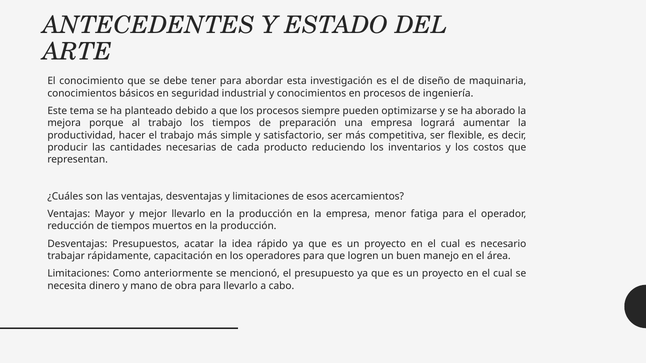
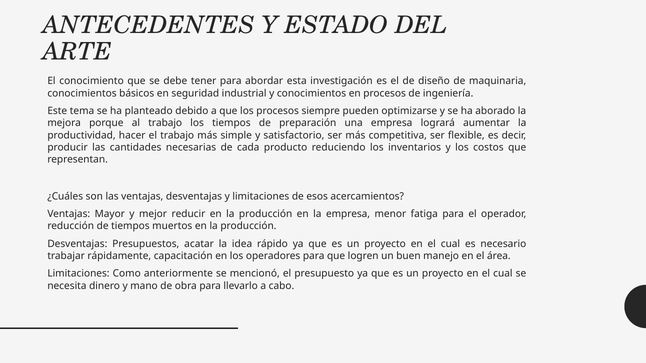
mejor llevarlo: llevarlo -> reducir
